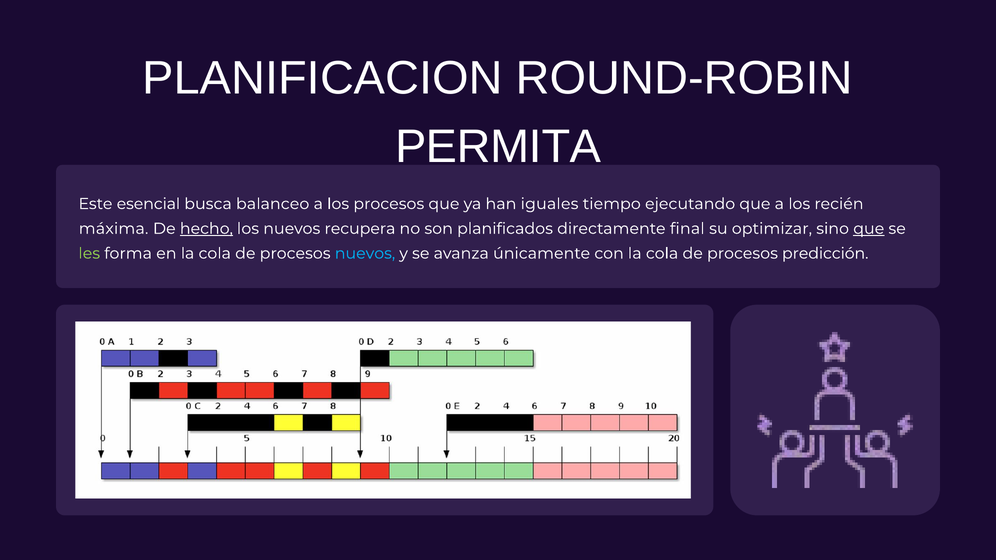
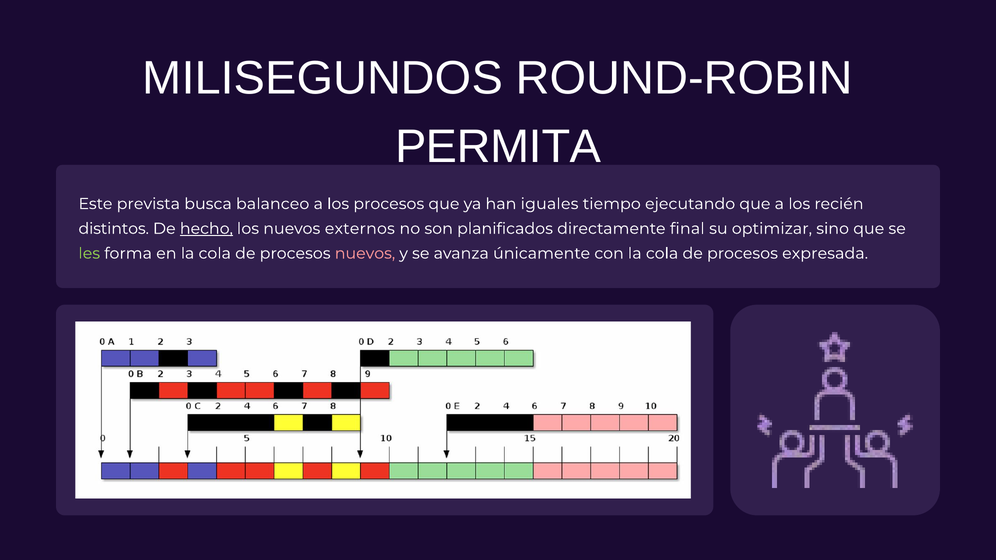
PLANIFICACION: PLANIFICACION -> MILISEGUNDOS
esencial: esencial -> prevista
máxima: máxima -> distintos
recupera: recupera -> externos
que at (869, 229) underline: present -> none
nuevos at (365, 253) colour: light blue -> pink
predicción: predicción -> expresada
